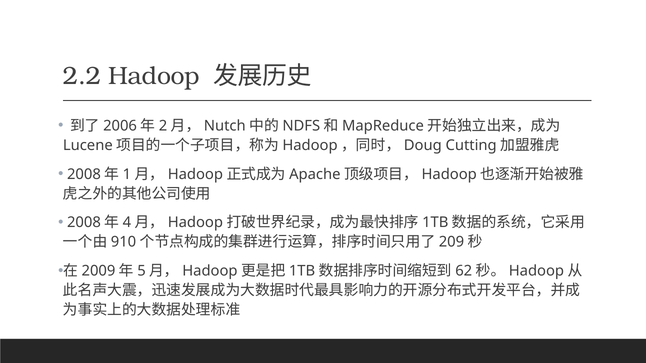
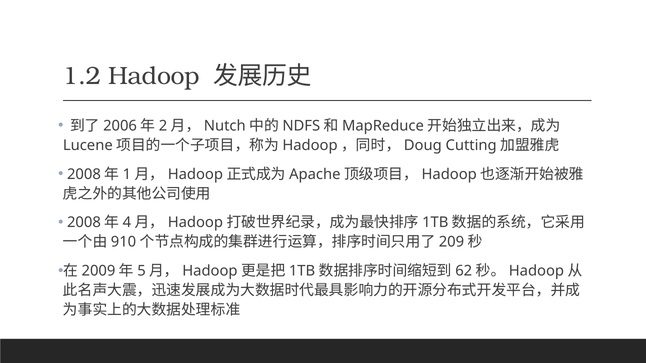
2.2: 2.2 -> 1.2
